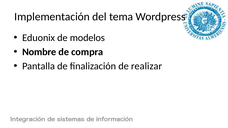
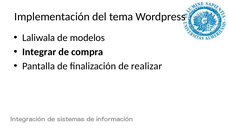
Eduonix: Eduonix -> Laliwala
Nombre: Nombre -> Integrar
